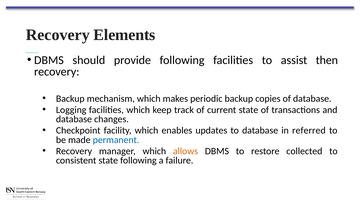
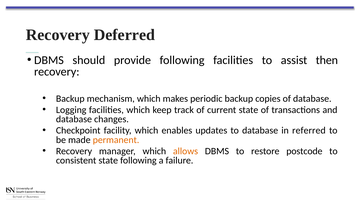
Elements: Elements -> Deferred
permanent colour: blue -> orange
collected: collected -> postcode
